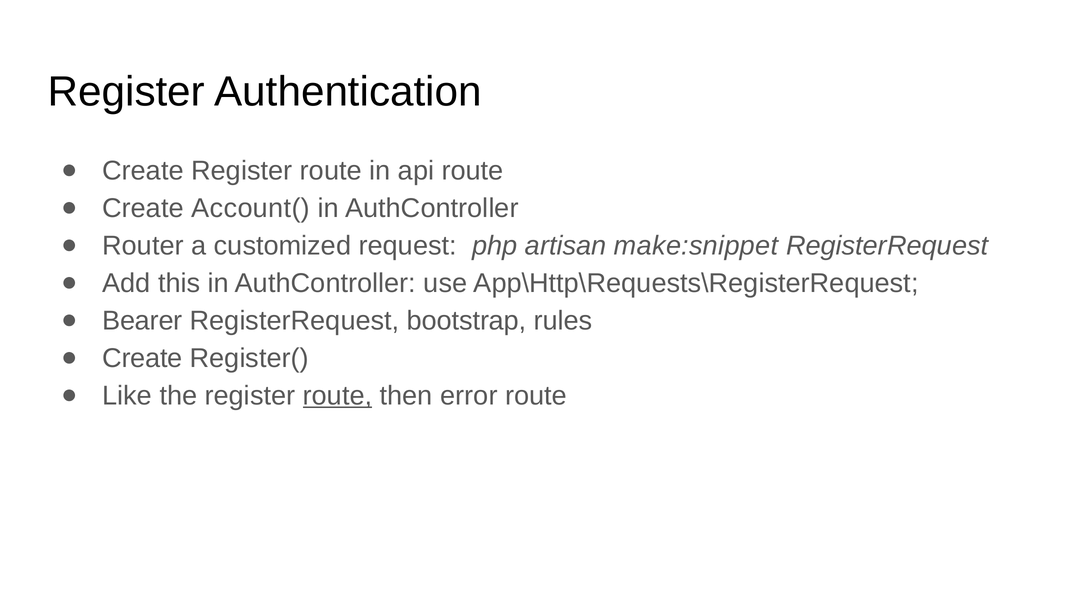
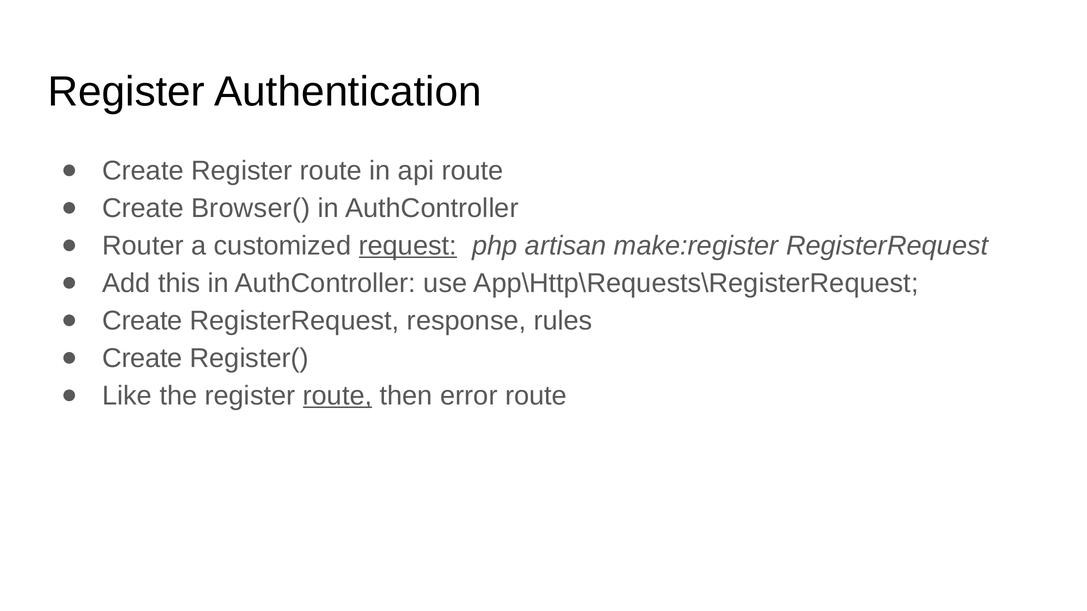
Account(: Account( -> Browser(
request underline: none -> present
make:snippet: make:snippet -> make:register
Bearer at (142, 321): Bearer -> Create
bootstrap: bootstrap -> response
